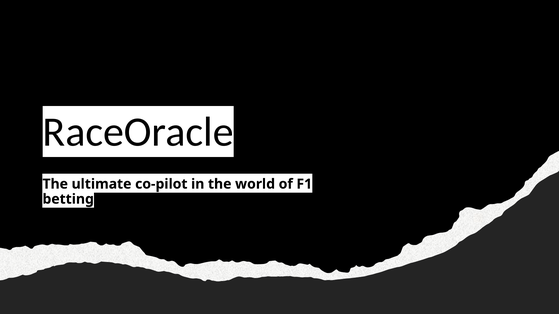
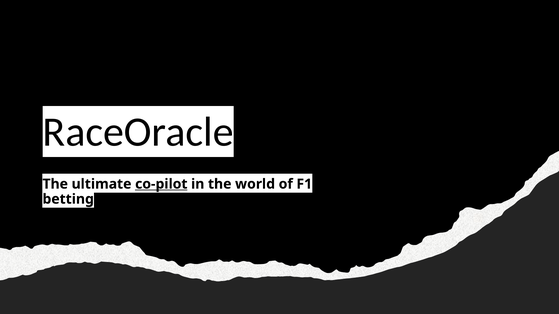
co-pilot underline: none -> present
